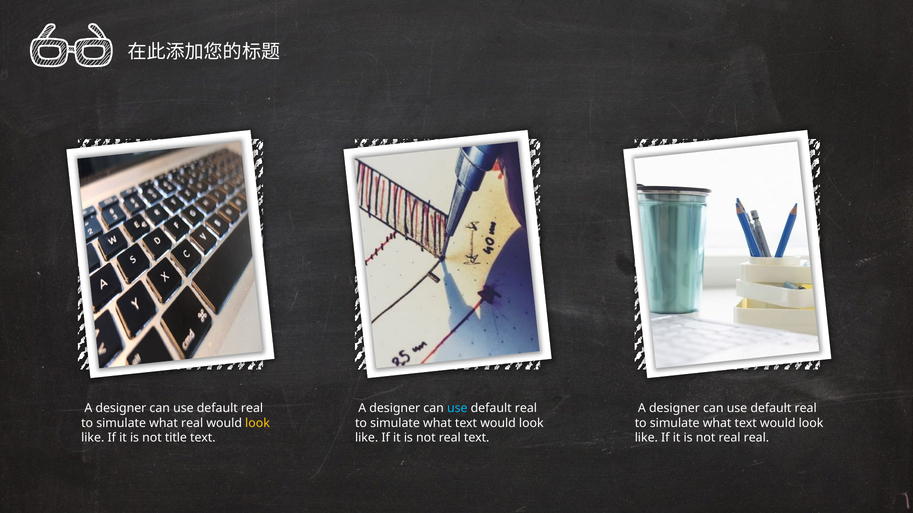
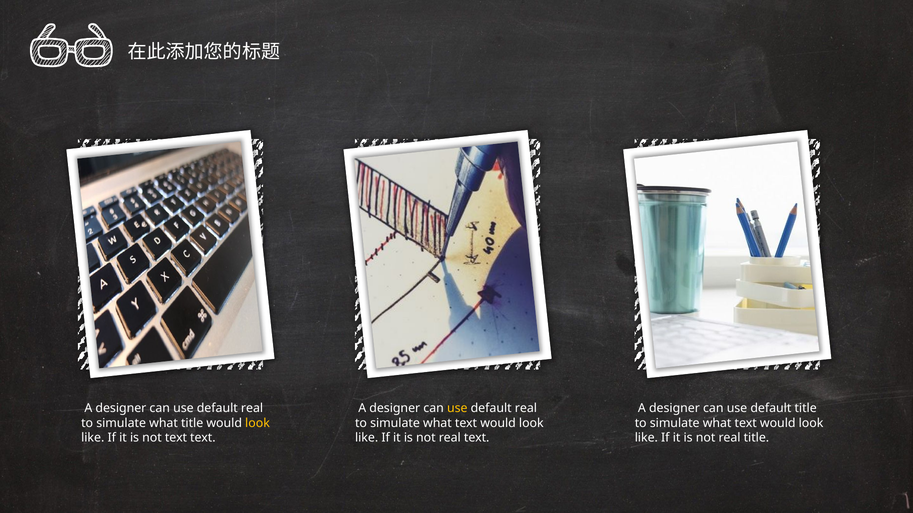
use at (457, 409) colour: light blue -> yellow
real at (806, 409): real -> title
what real: real -> title
not title: title -> text
real real: real -> title
